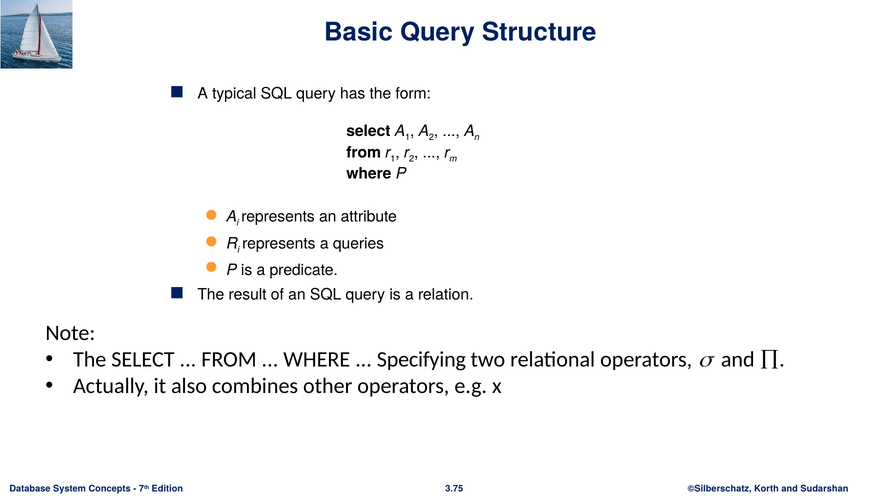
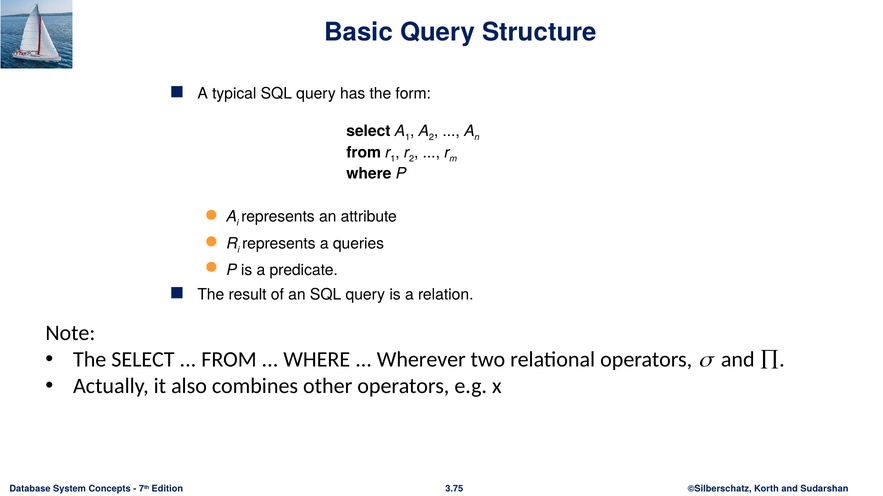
Specifying: Specifying -> Wherever
